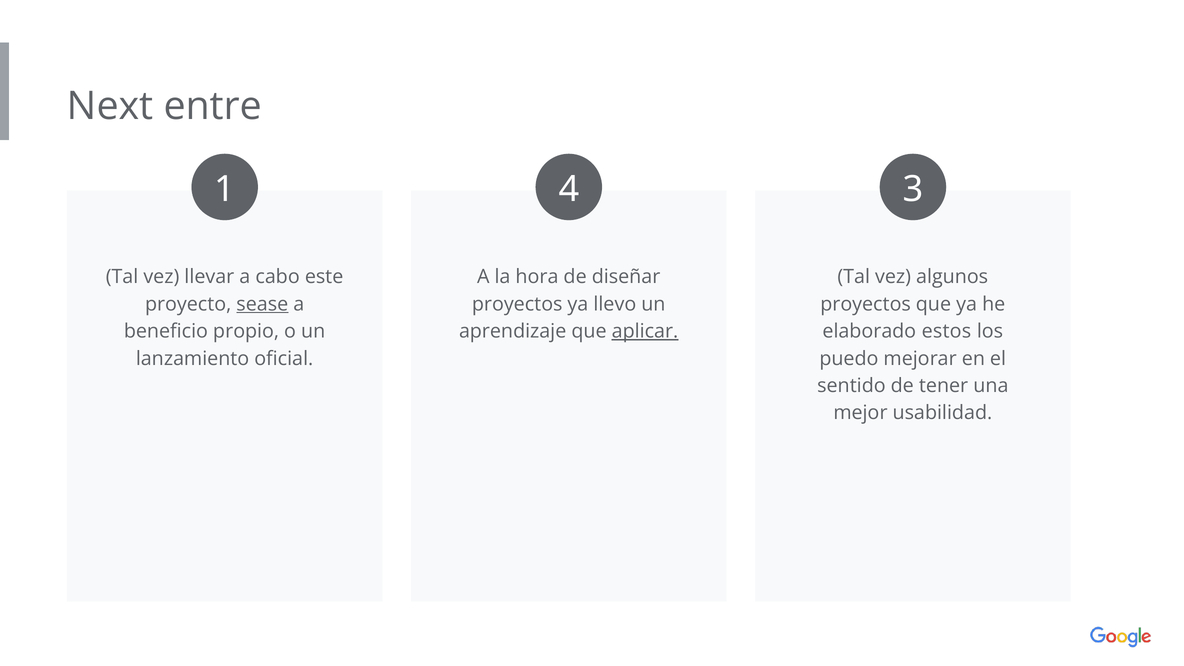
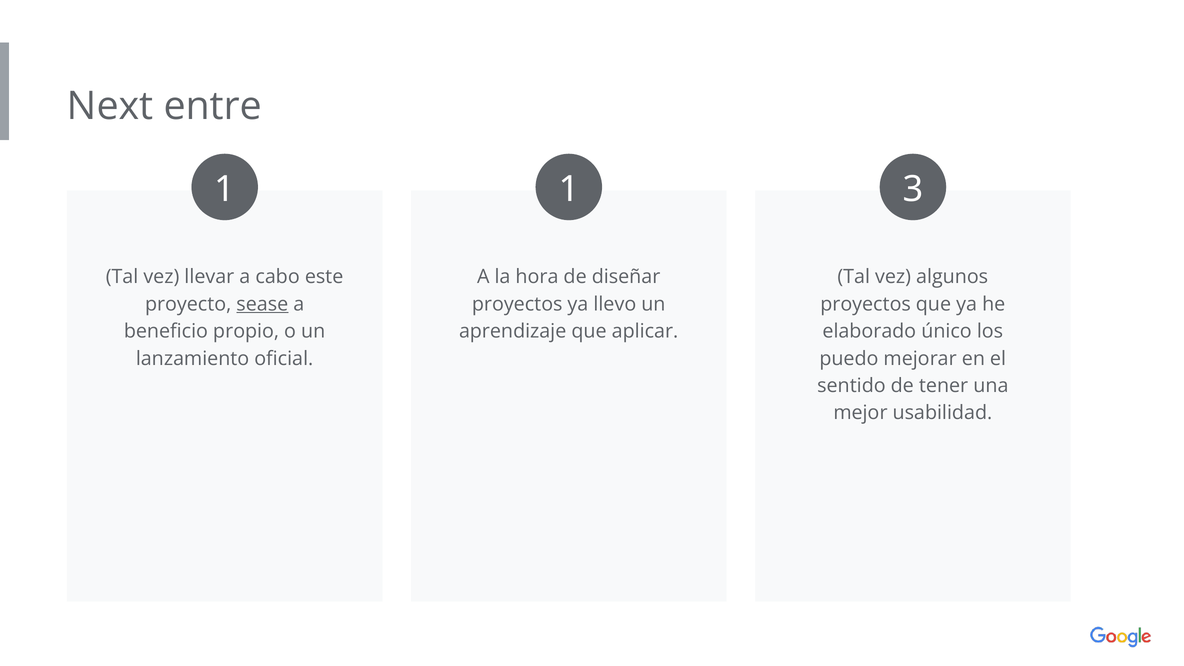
1 4: 4 -> 1
aplicar underline: present -> none
estos: estos -> único
